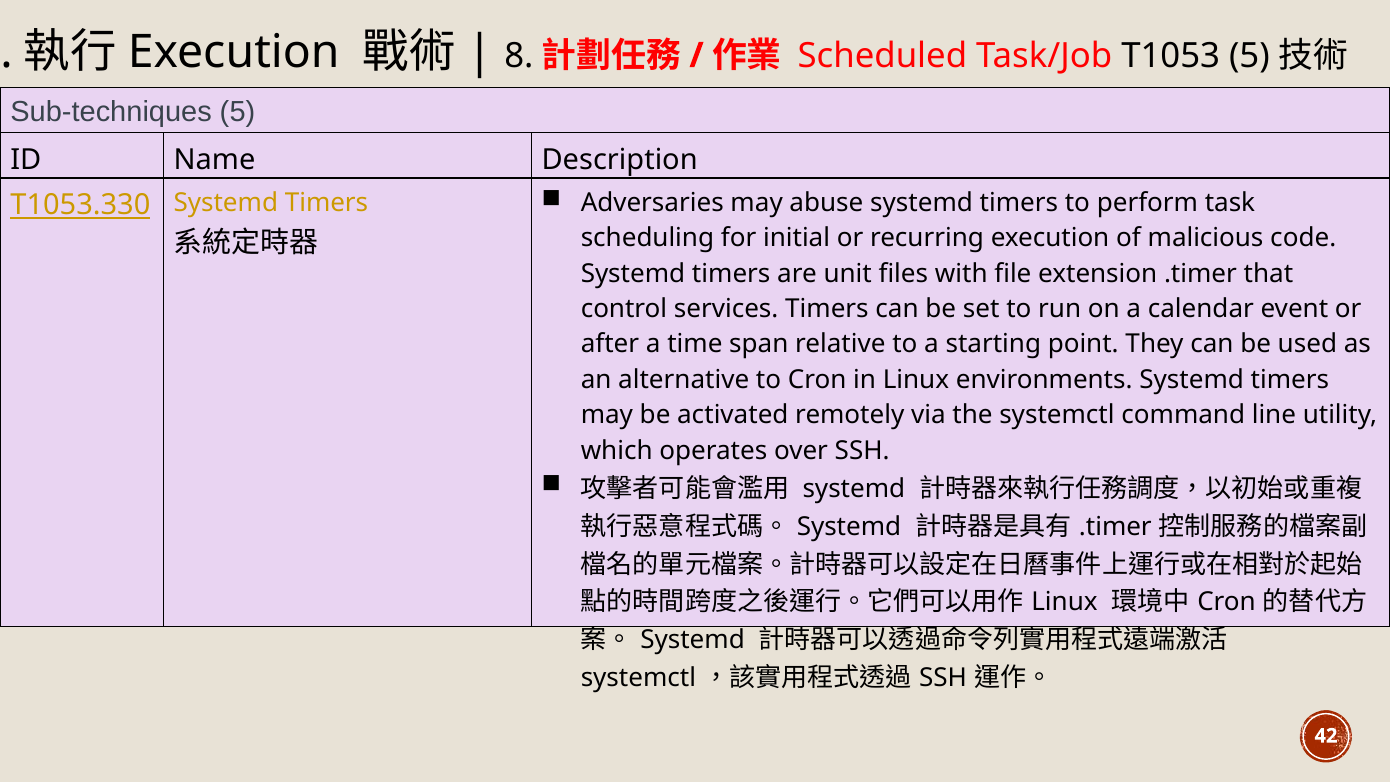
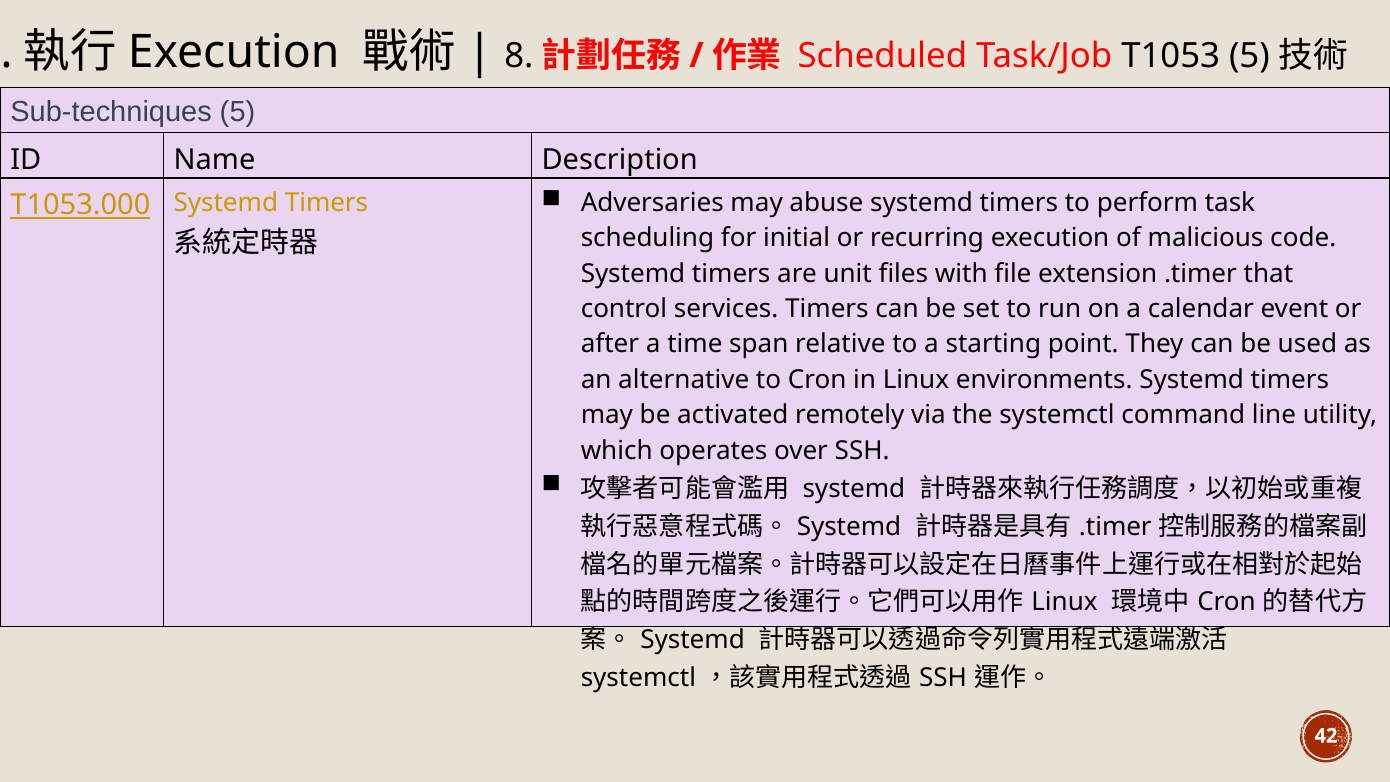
T1053.330: T1053.330 -> T1053.000
